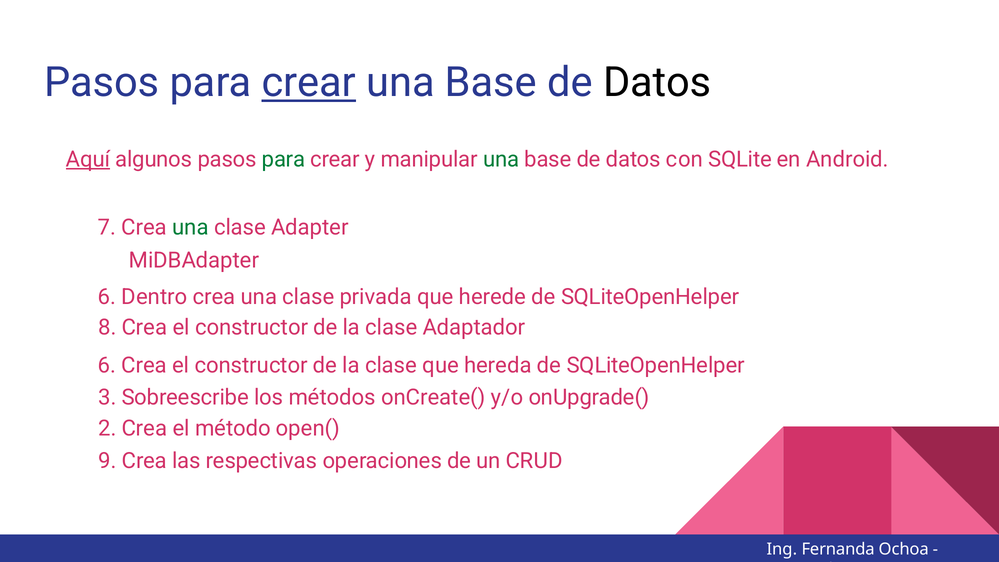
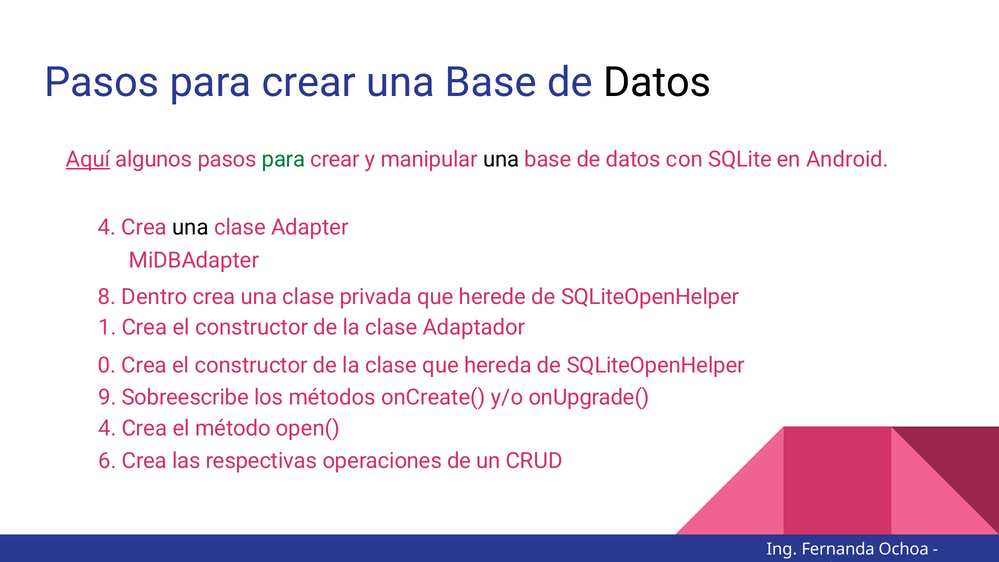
crear at (309, 83) underline: present -> none
una at (501, 159) colour: green -> black
7 at (107, 227): 7 -> 4
una at (190, 227) colour: green -> black
6 at (107, 297): 6 -> 8
8: 8 -> 1
6 at (107, 365): 6 -> 0
3: 3 -> 9
2 at (107, 429): 2 -> 4
9: 9 -> 6
